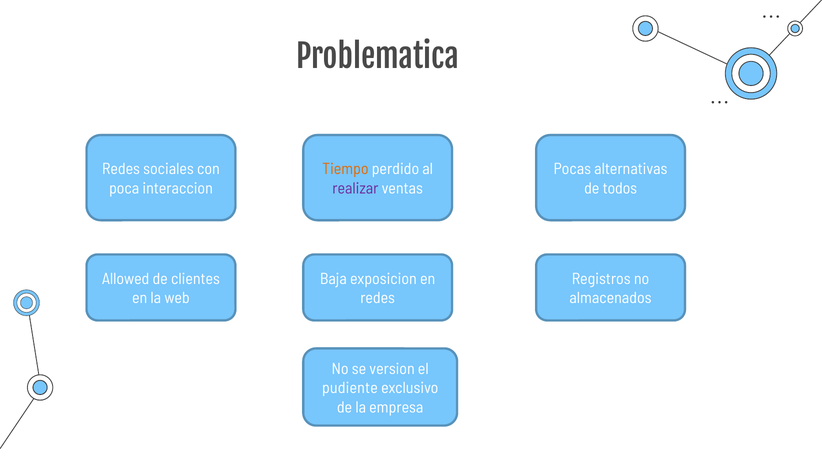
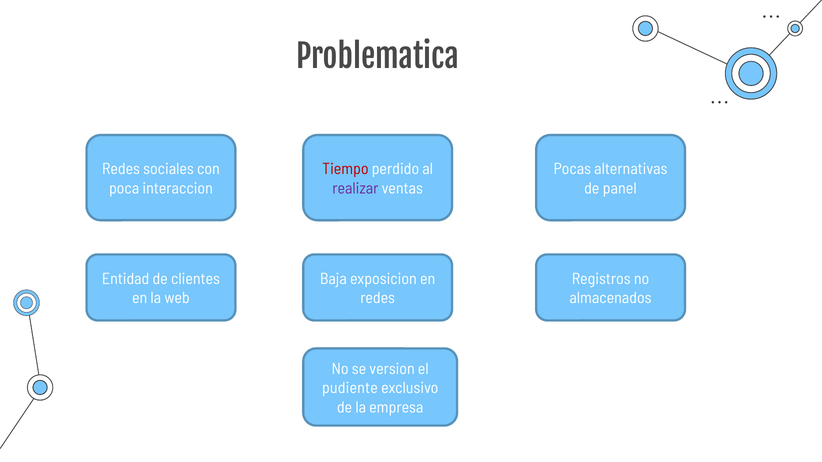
Tiempo colour: orange -> red
todos: todos -> panel
Allowed: Allowed -> Entidad
